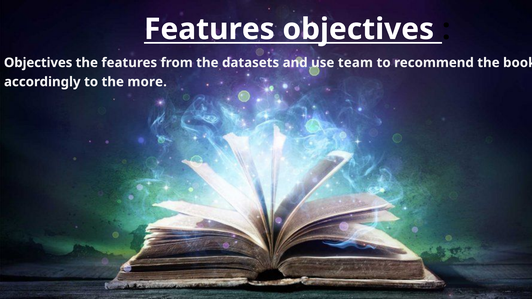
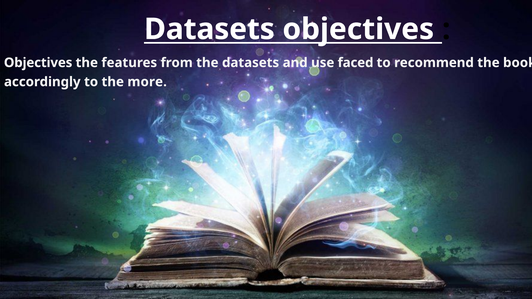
Features at (209, 29): Features -> Datasets
team: team -> faced
